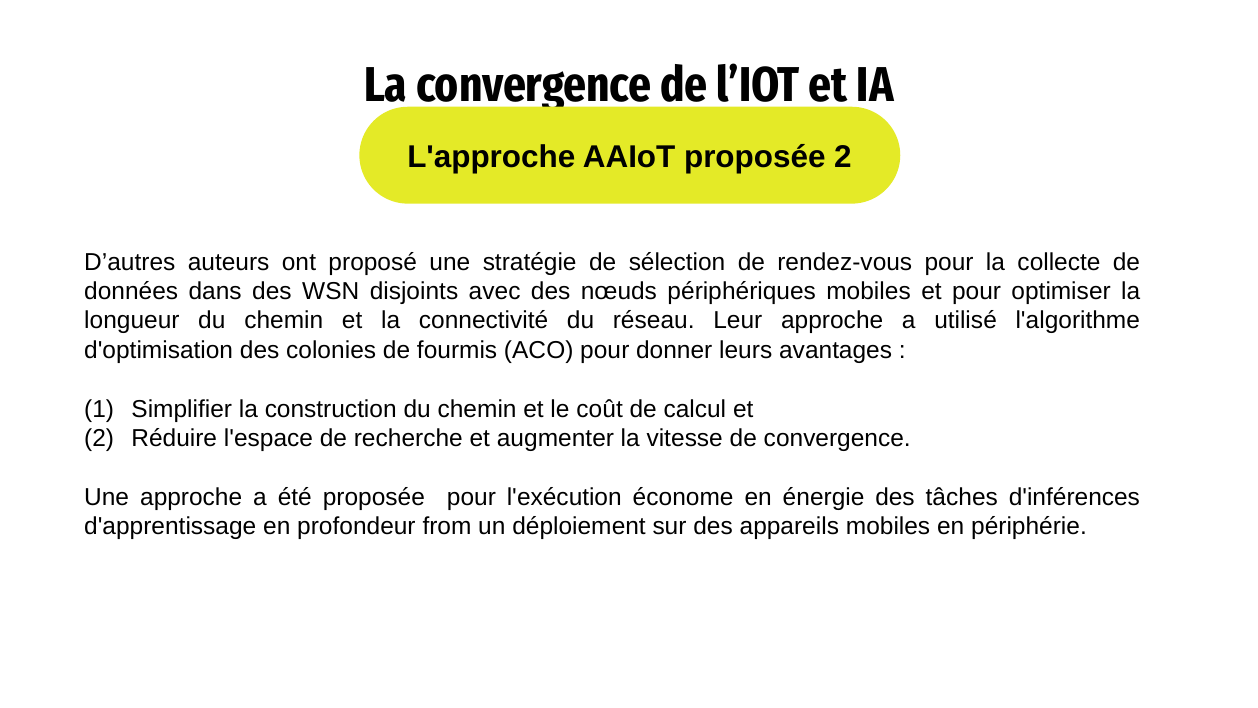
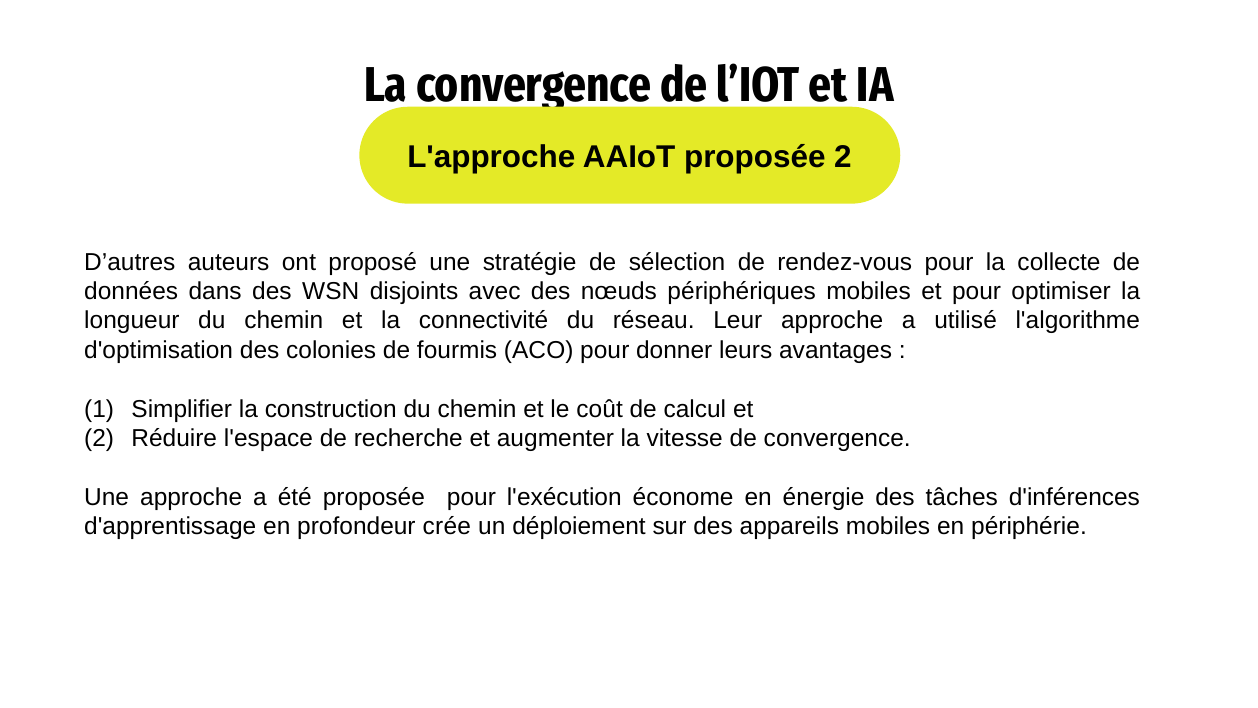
from: from -> crée
